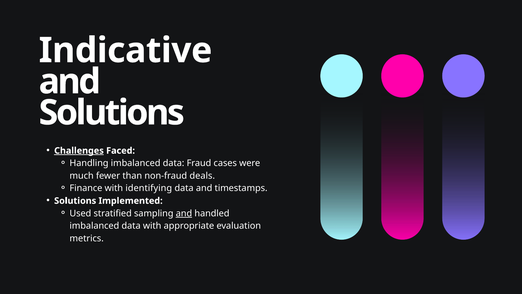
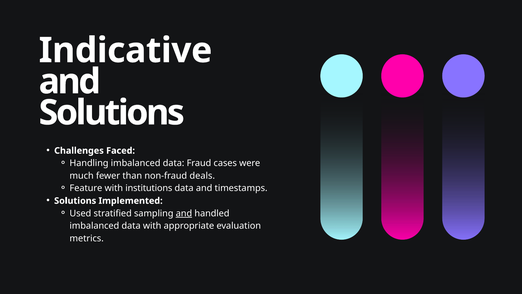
Challenges underline: present -> none
Finance: Finance -> Feature
identifying: identifying -> institutions
